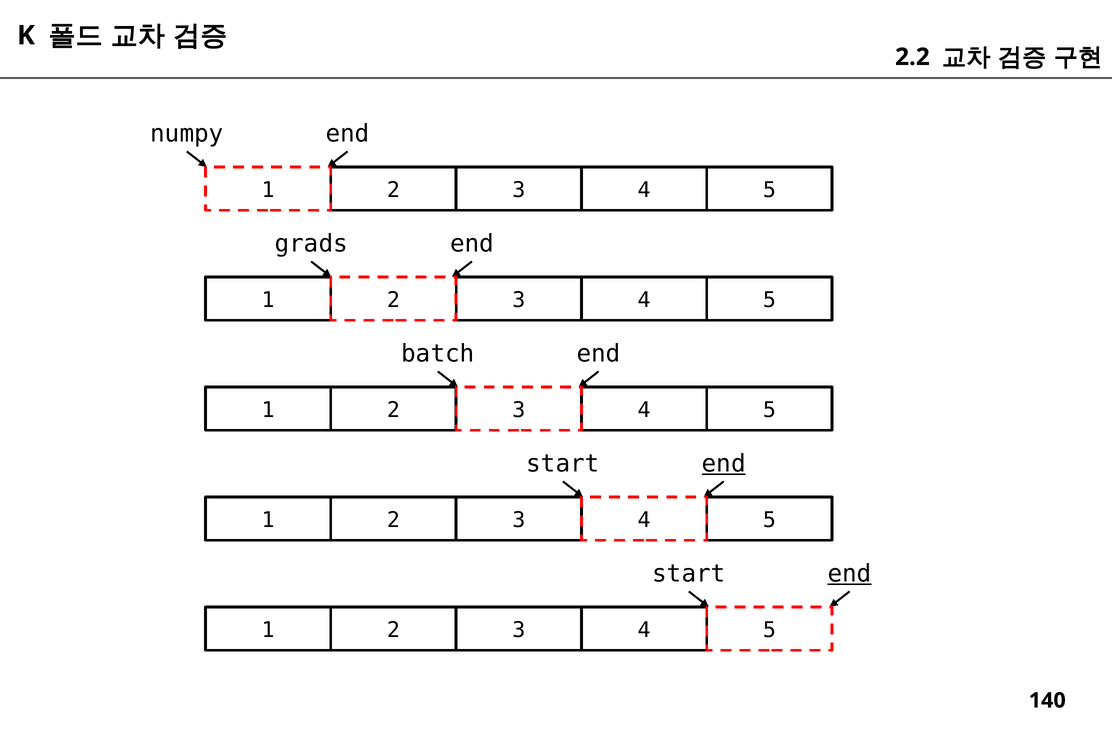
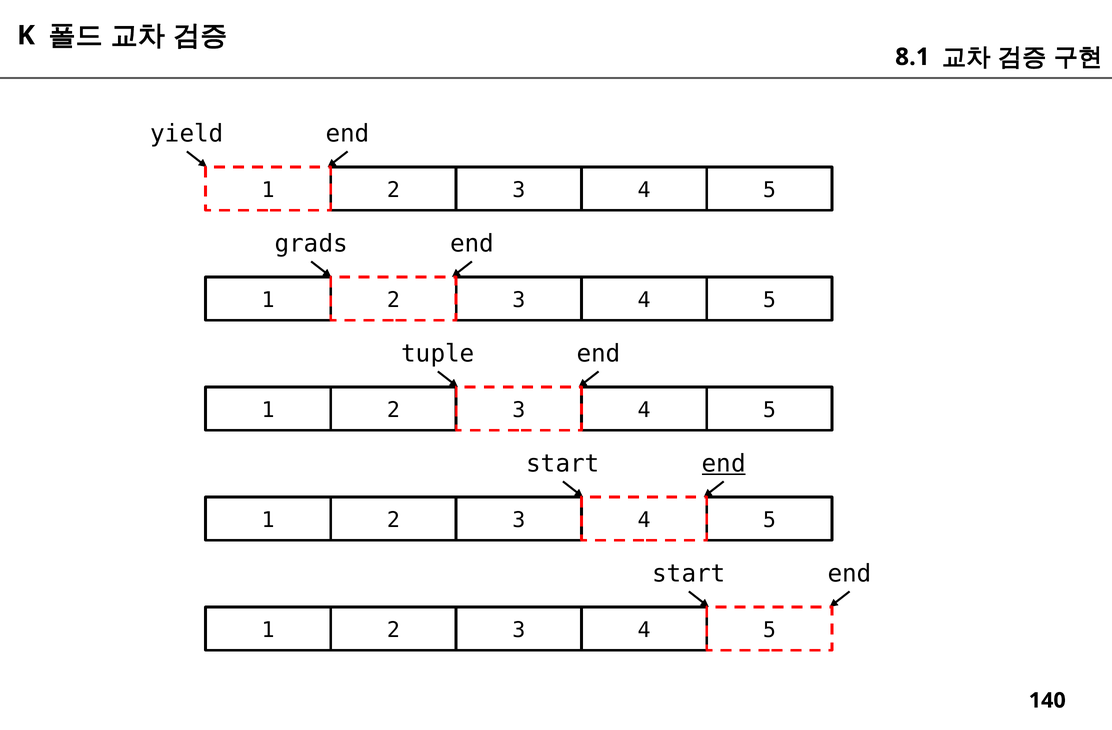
2.2: 2.2 -> 8.1
numpy: numpy -> yield
batch: batch -> tuple
end at (850, 574) underline: present -> none
